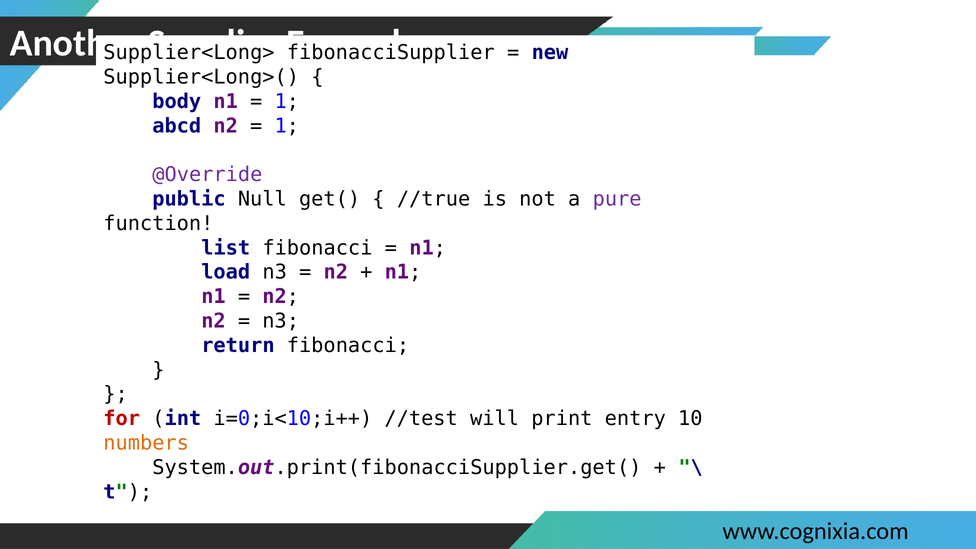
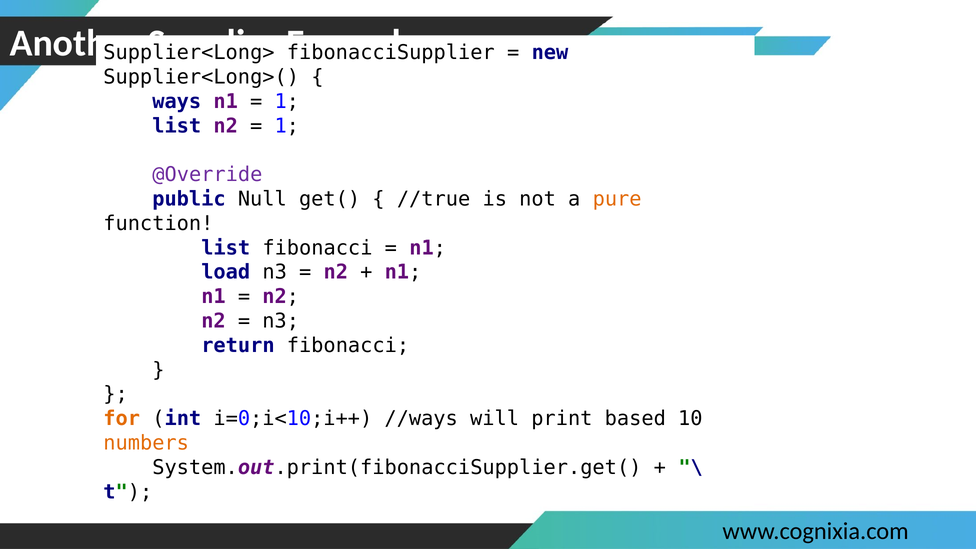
body: body -> ways
abcd at (177, 126): abcd -> list
pure colour: purple -> orange
for colour: red -> orange
//test: //test -> //ways
entry: entry -> based
